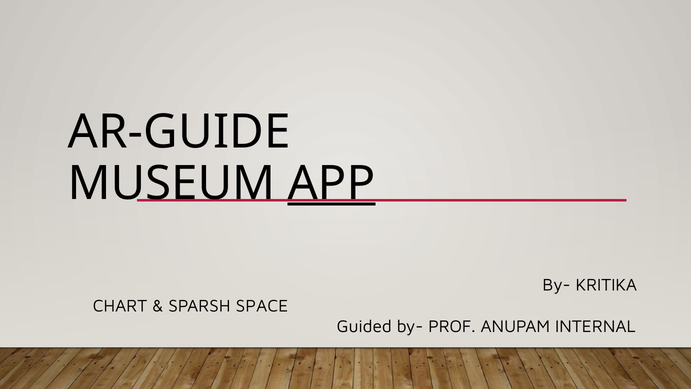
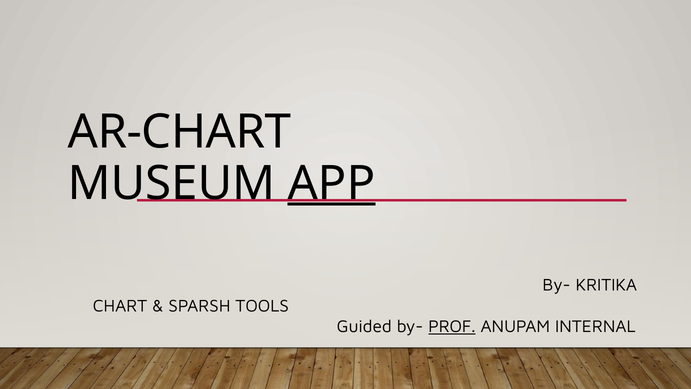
AR-GUIDE: AR-GUIDE -> AR-CHART
SPACE: SPACE -> TOOLS
PROF underline: none -> present
